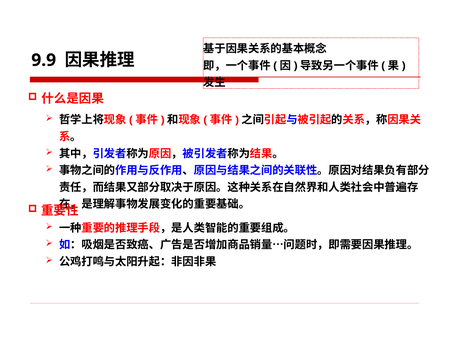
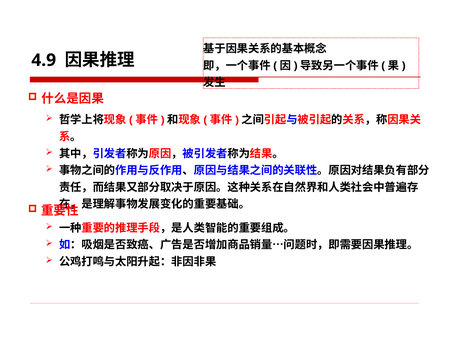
9.9: 9.9 -> 4.9
